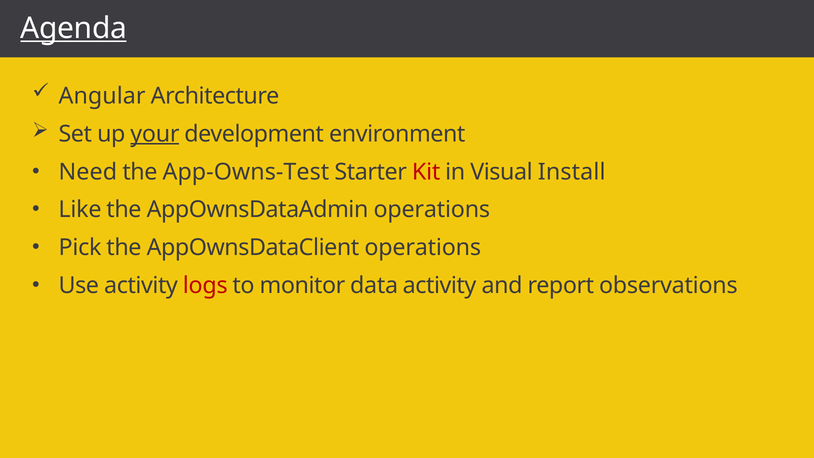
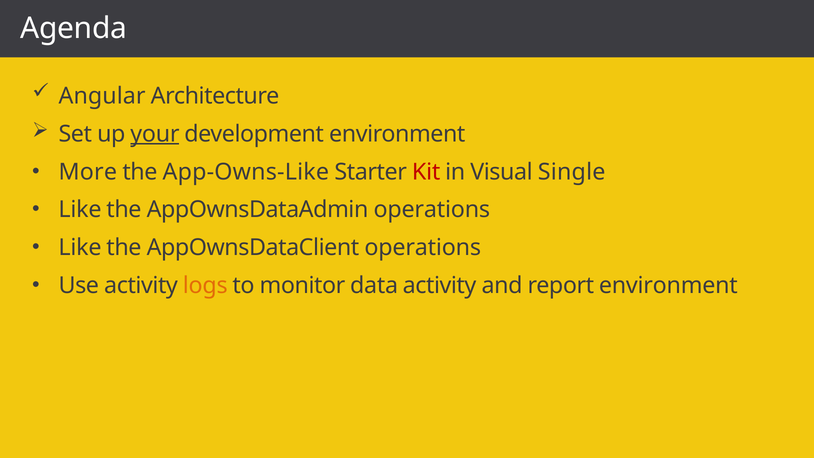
Agenda underline: present -> none
Need: Need -> More
App-Owns-Test: App-Owns-Test -> App-Owns-Like
Install: Install -> Single
Pick at (80, 248): Pick -> Like
logs colour: red -> orange
report observations: observations -> environment
